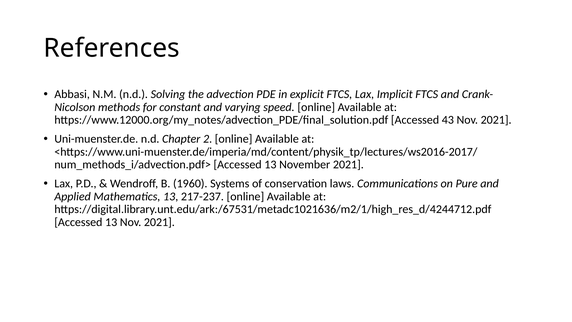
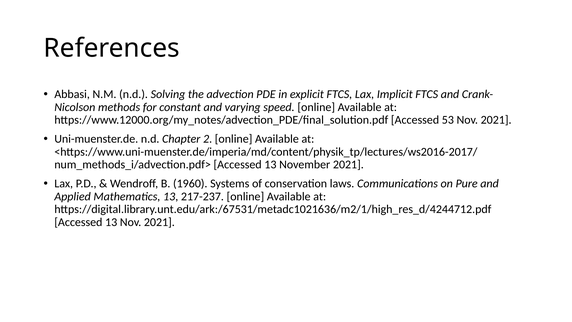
43: 43 -> 53
